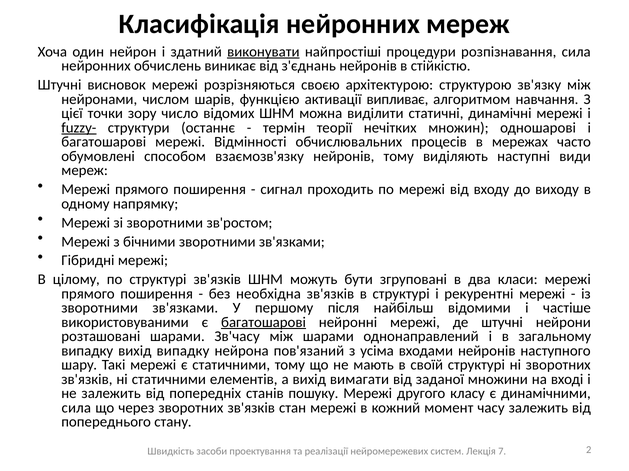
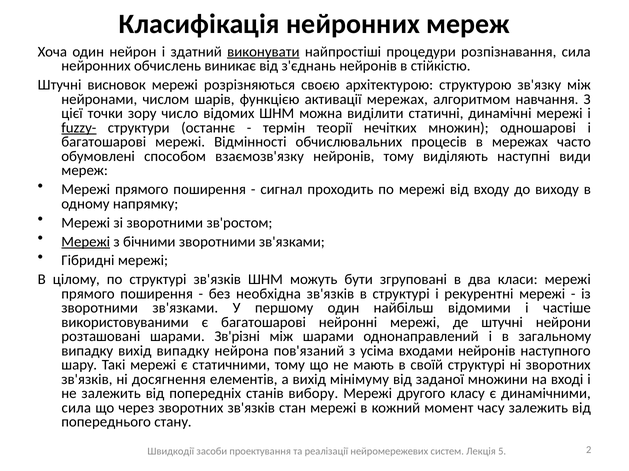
активації випливає: випливає -> мережах
Мережі at (86, 242) underline: none -> present
першому після: після -> один
багатошарові at (264, 323) underline: present -> none
Зв'часу: Зв'часу -> Зв'різні
ні статичними: статичними -> досягнення
вимагати: вимагати -> мінімуму
пошуку: пошуку -> вибору
Швидкість: Швидкість -> Швидкодії
7: 7 -> 5
